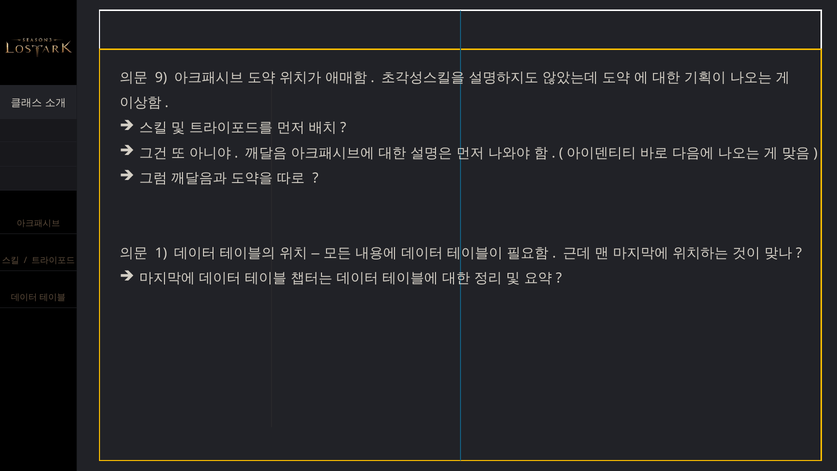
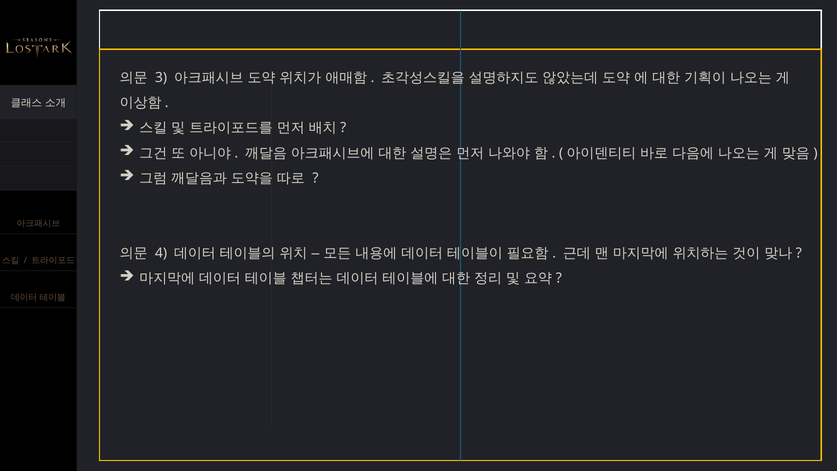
9: 9 -> 3
1: 1 -> 4
